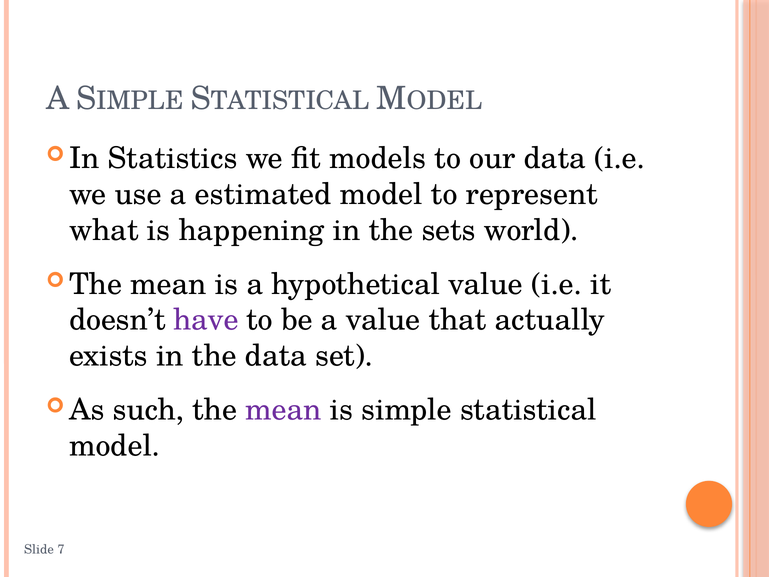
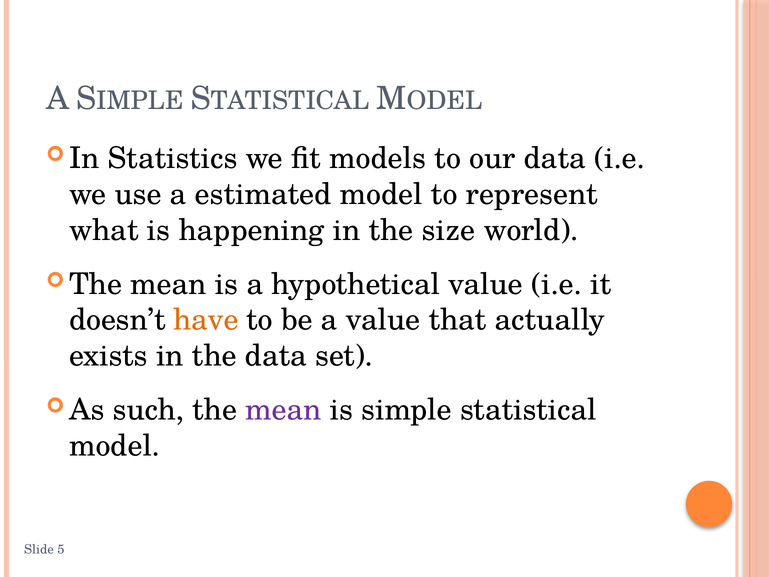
sets: sets -> size
have colour: purple -> orange
7: 7 -> 5
